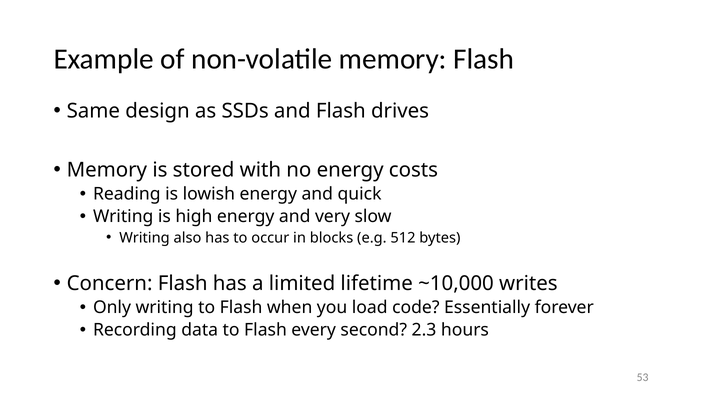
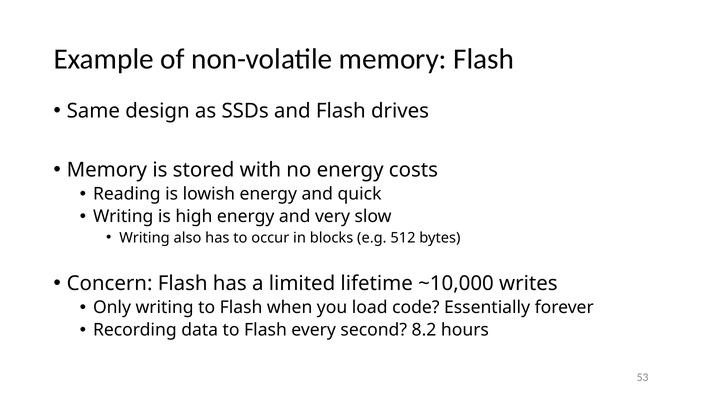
2.3: 2.3 -> 8.2
